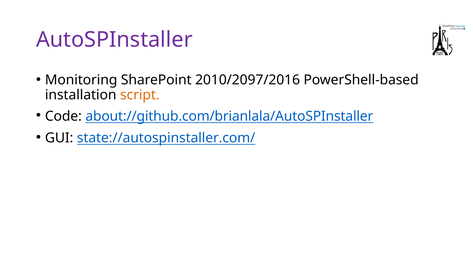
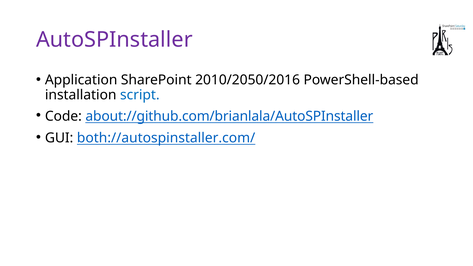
Monitoring: Monitoring -> Application
2010/2097/2016: 2010/2097/2016 -> 2010/2050/2016
script colour: orange -> blue
state://autospinstaller.com/: state://autospinstaller.com/ -> both://autospinstaller.com/
